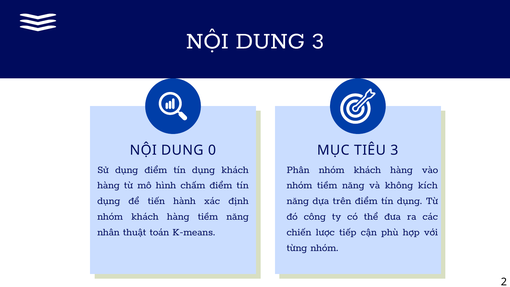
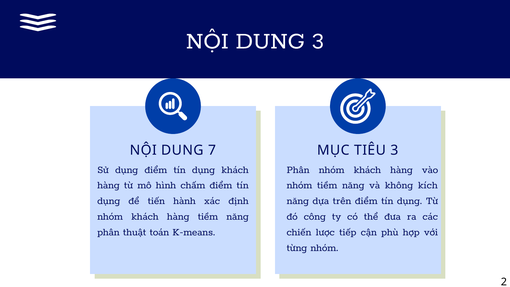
DUNG 0: 0 -> 7
nhân at (108, 232): nhân -> phân
